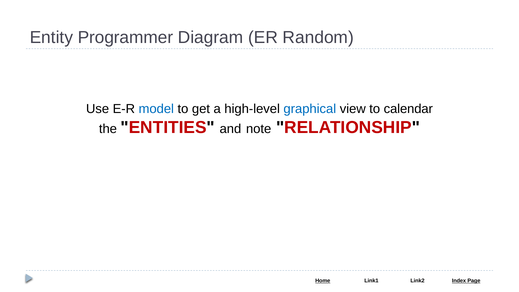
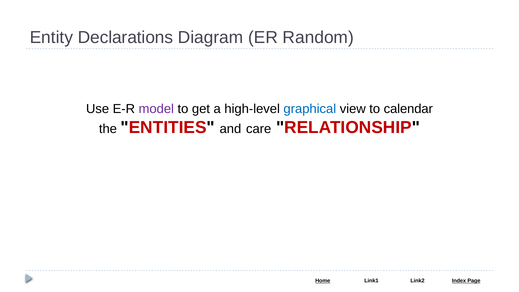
Programmer: Programmer -> Declarations
model colour: blue -> purple
note: note -> care
